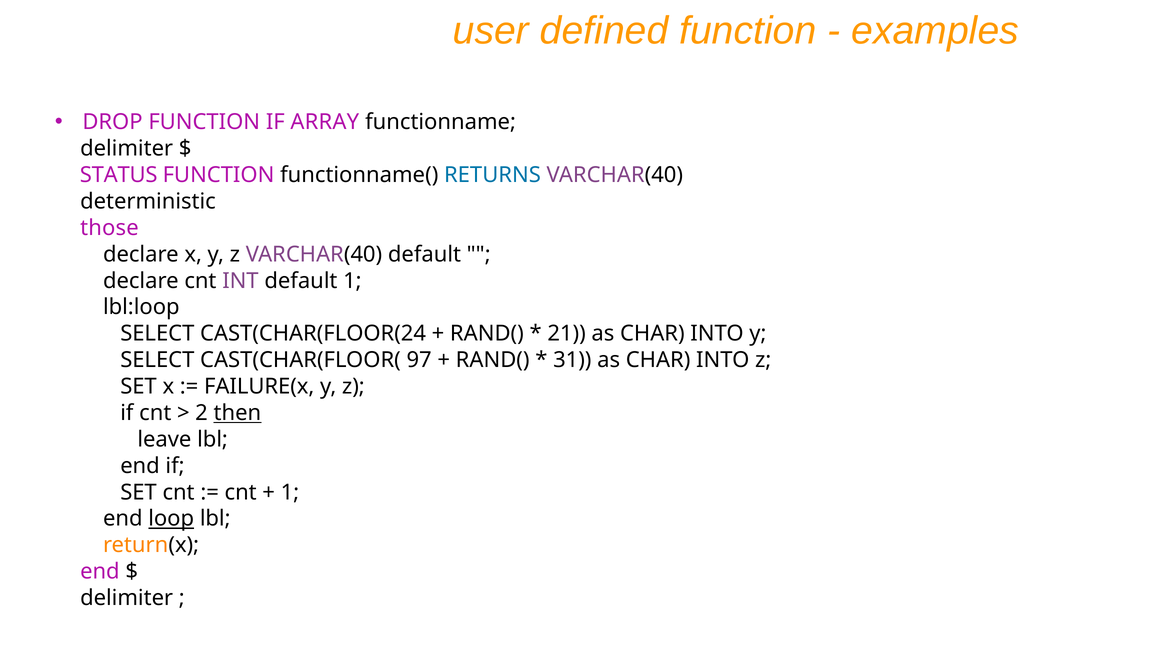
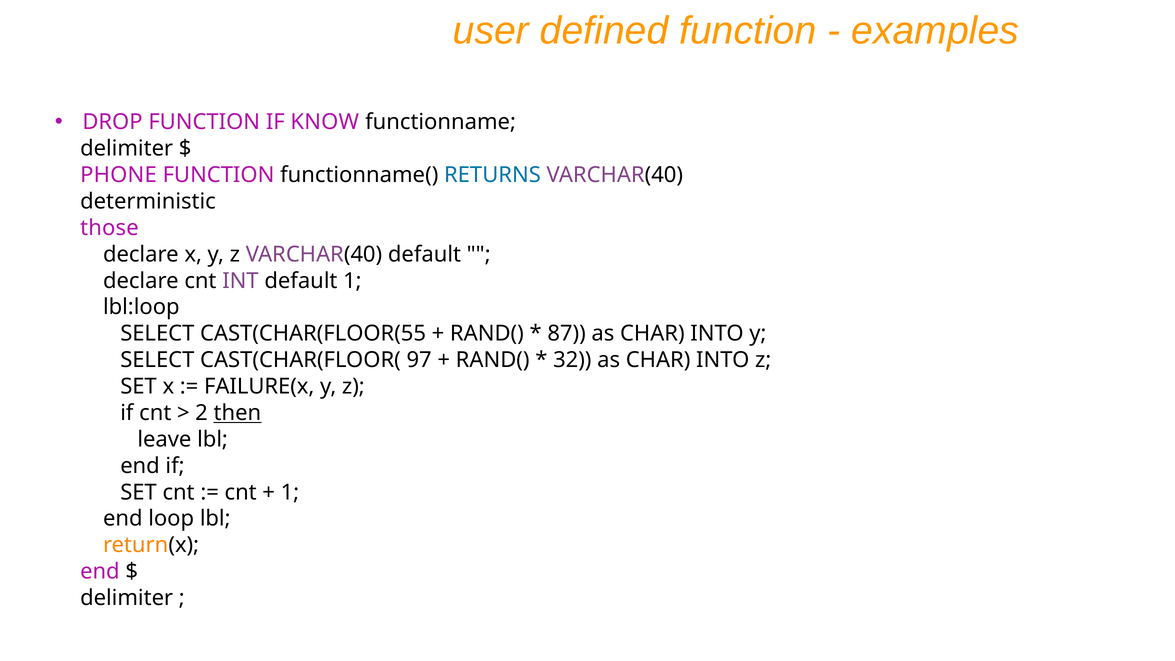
ARRAY: ARRAY -> KNOW
STATUS: STATUS -> PHONE
CAST(CHAR(FLOOR(24: CAST(CHAR(FLOOR(24 -> CAST(CHAR(FLOOR(55
21: 21 -> 87
31: 31 -> 32
loop underline: present -> none
